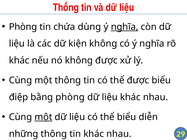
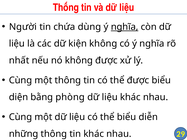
Phòng at (23, 27): Phòng -> Người
khác at (19, 60): khác -> nhất
điệp: điệp -> diện
một at (43, 117) underline: present -> none
